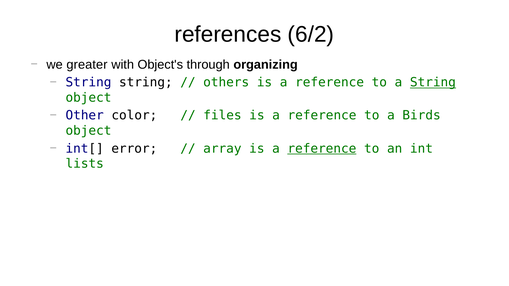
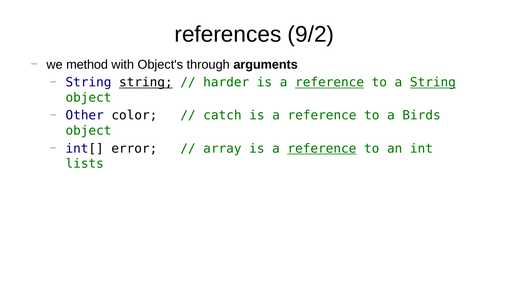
6/2: 6/2 -> 9/2
greater: greater -> method
organizing: organizing -> arguments
string at (146, 83) underline: none -> present
others: others -> harder
reference at (330, 83) underline: none -> present
files: files -> catch
